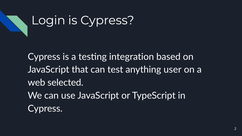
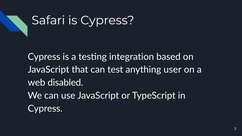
Login: Login -> Safari
selected: selected -> disabled
